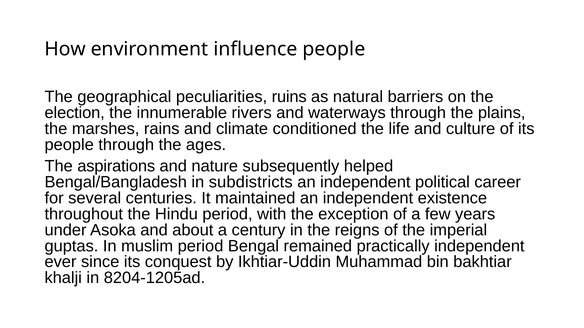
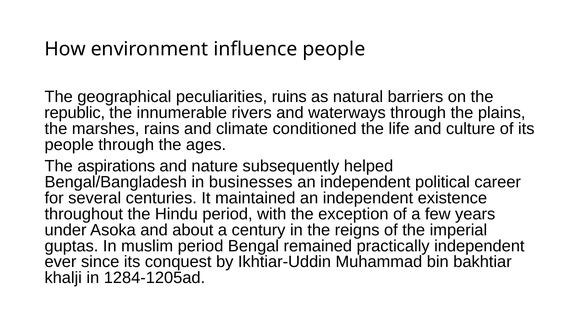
election: election -> republic
subdistricts: subdistricts -> businesses
8204-1205ad: 8204-1205ad -> 1284-1205ad
